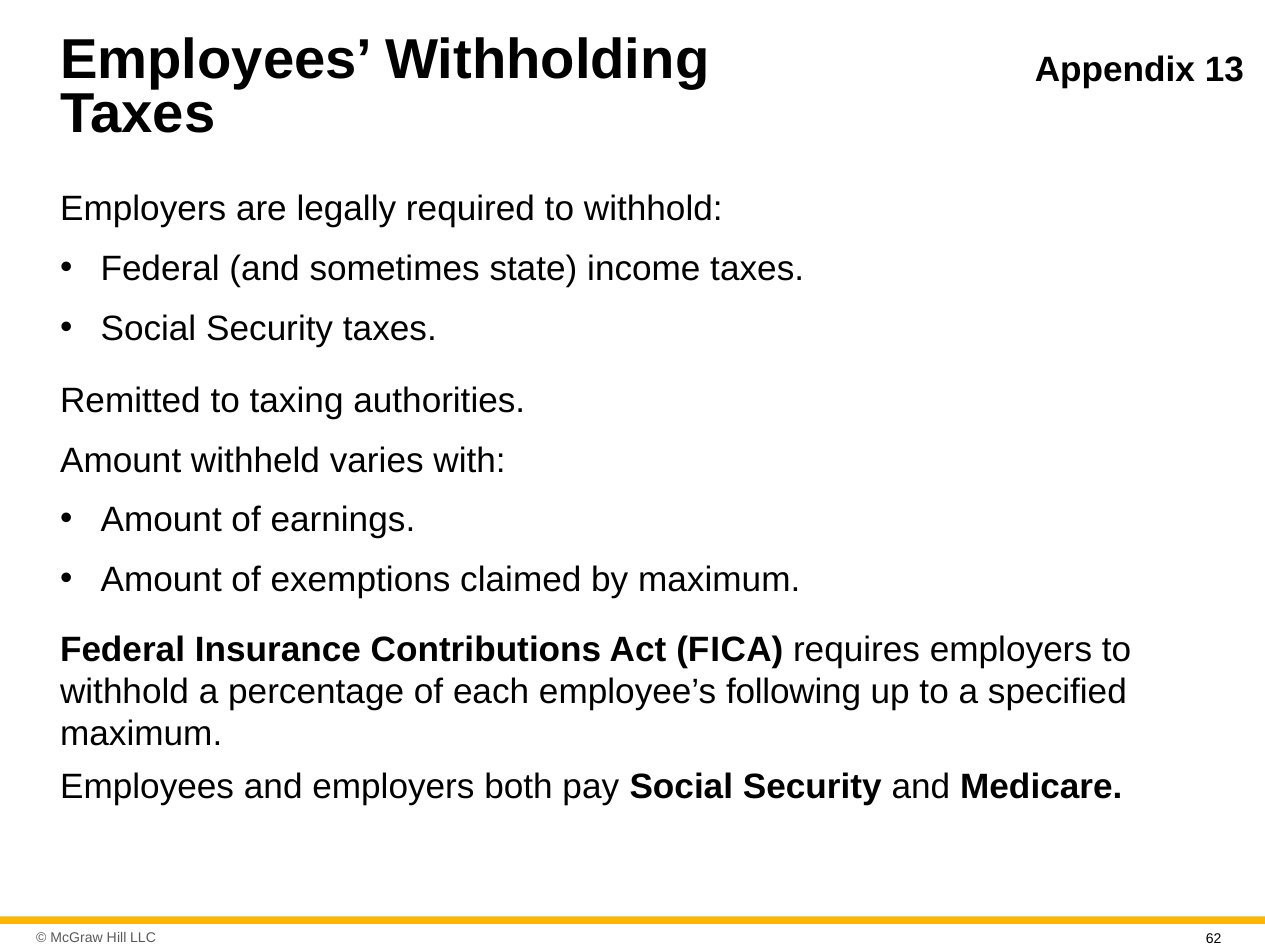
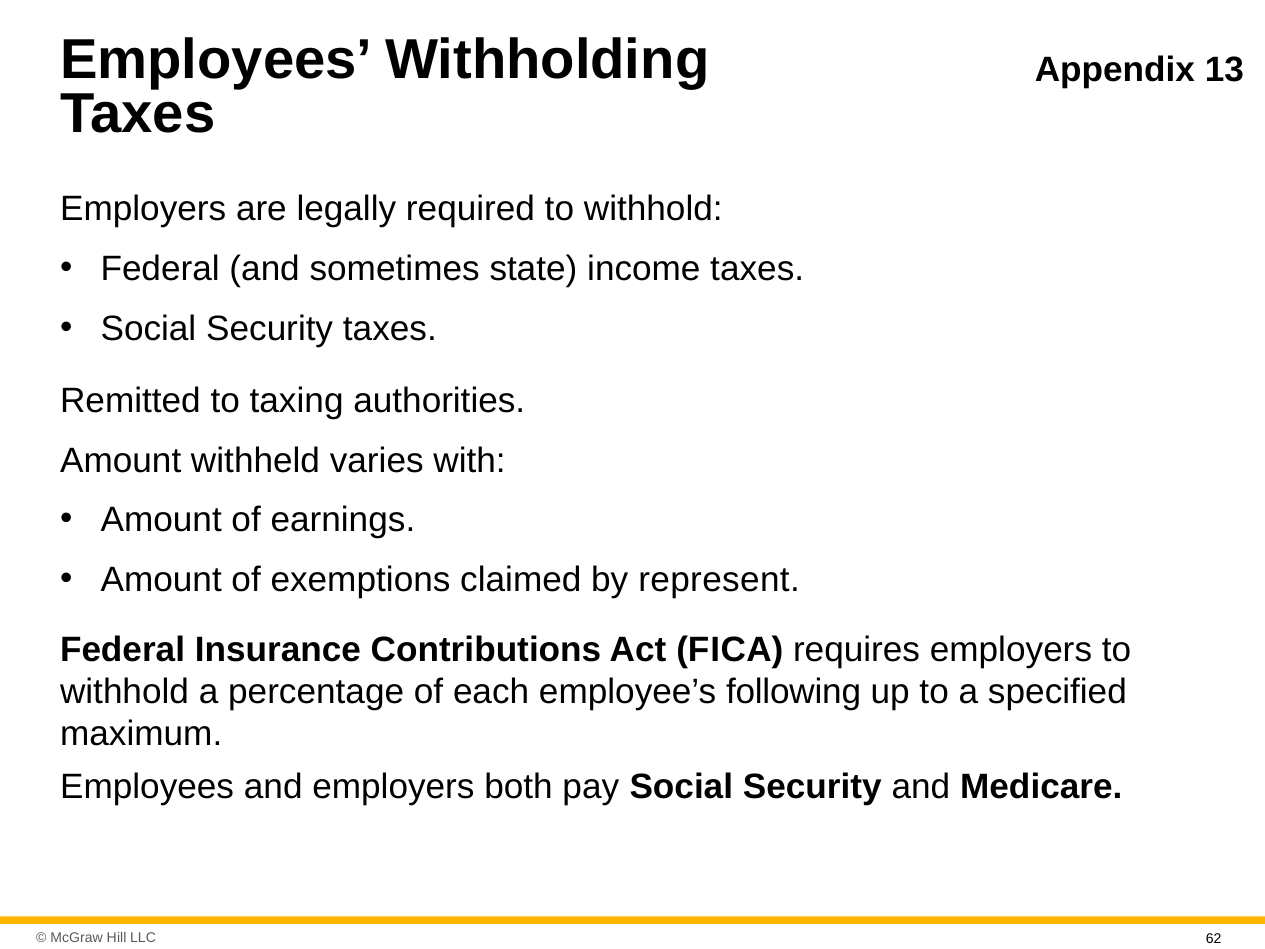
by maximum: maximum -> represent
